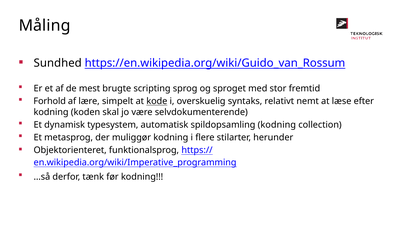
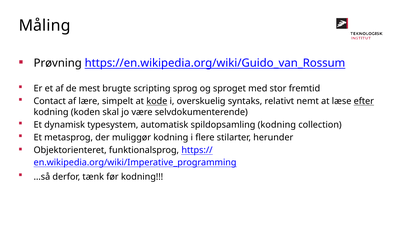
Sundhed: Sundhed -> Prøvning
Forhold: Forhold -> Contact
efter underline: none -> present
